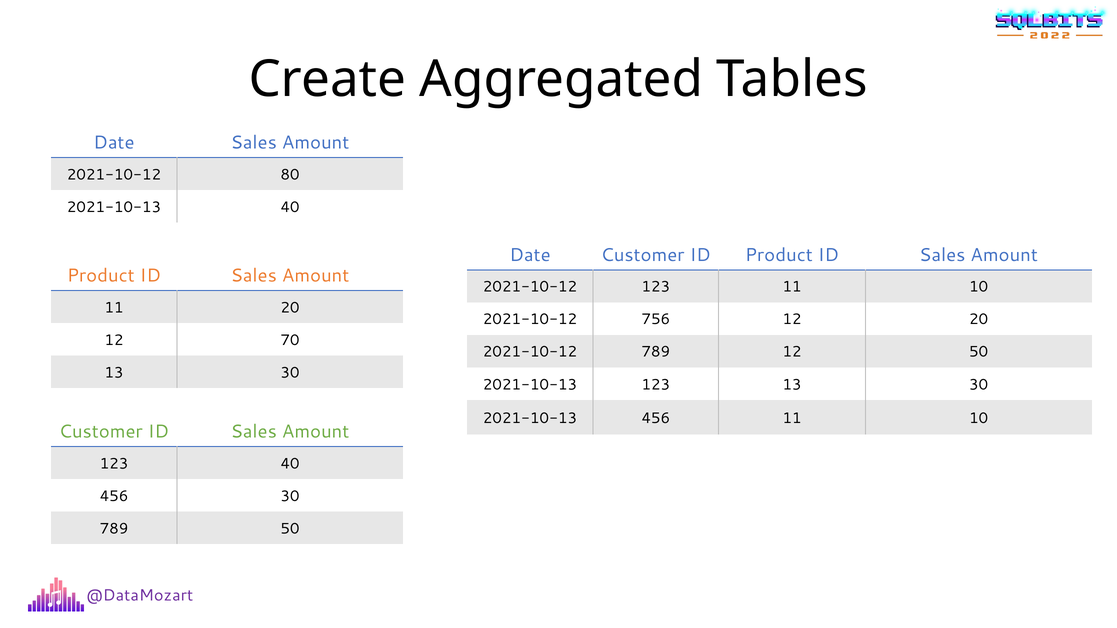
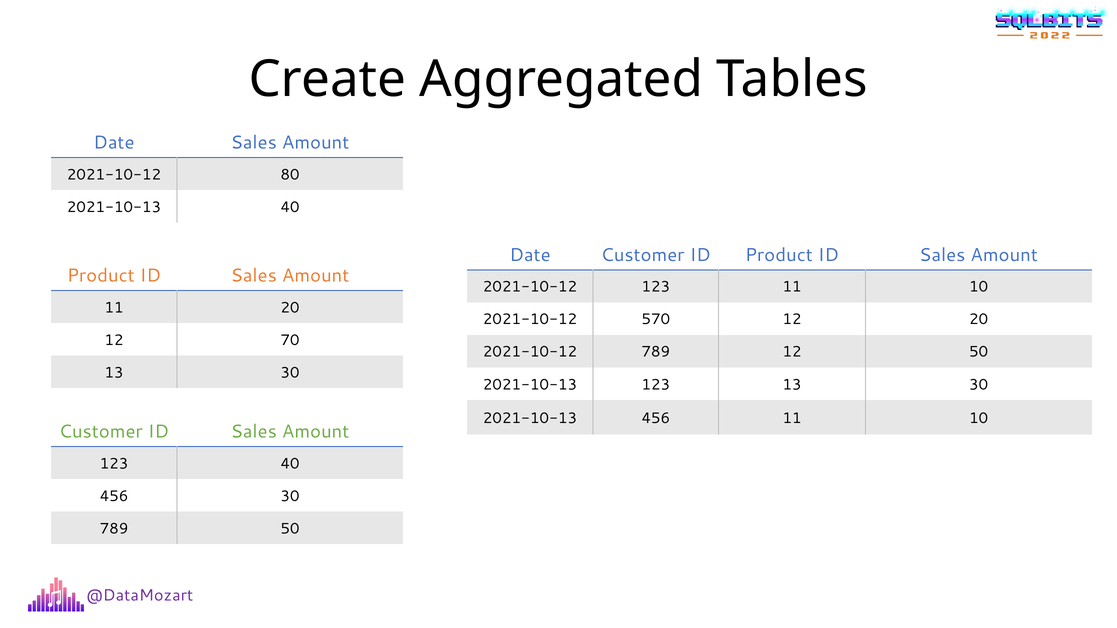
756: 756 -> 570
